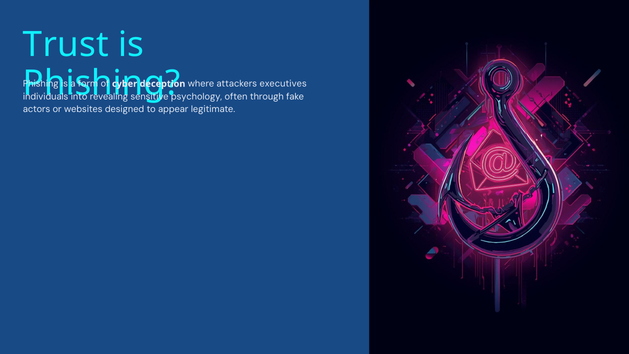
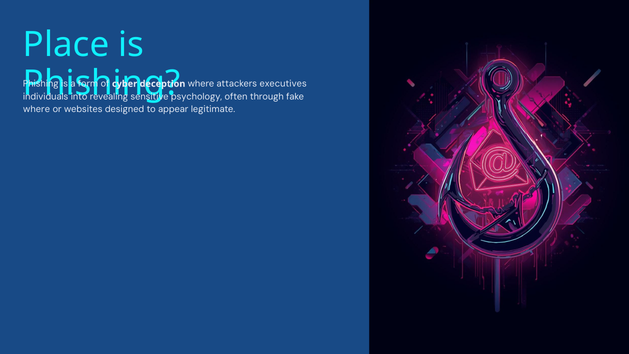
Trust: Trust -> Place
actors at (37, 109): actors -> where
